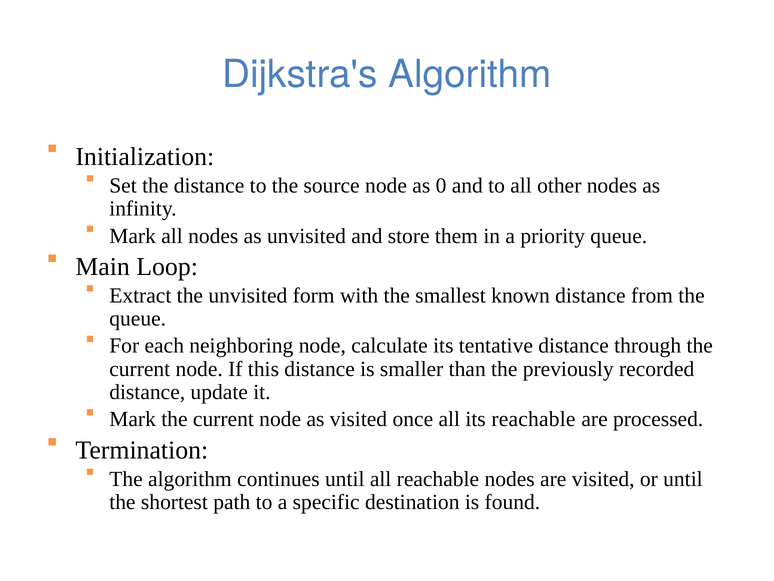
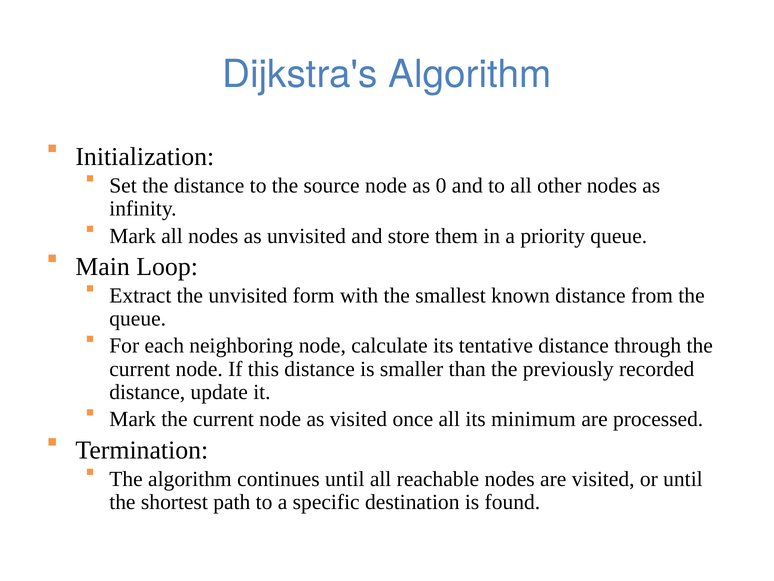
its reachable: reachable -> minimum
